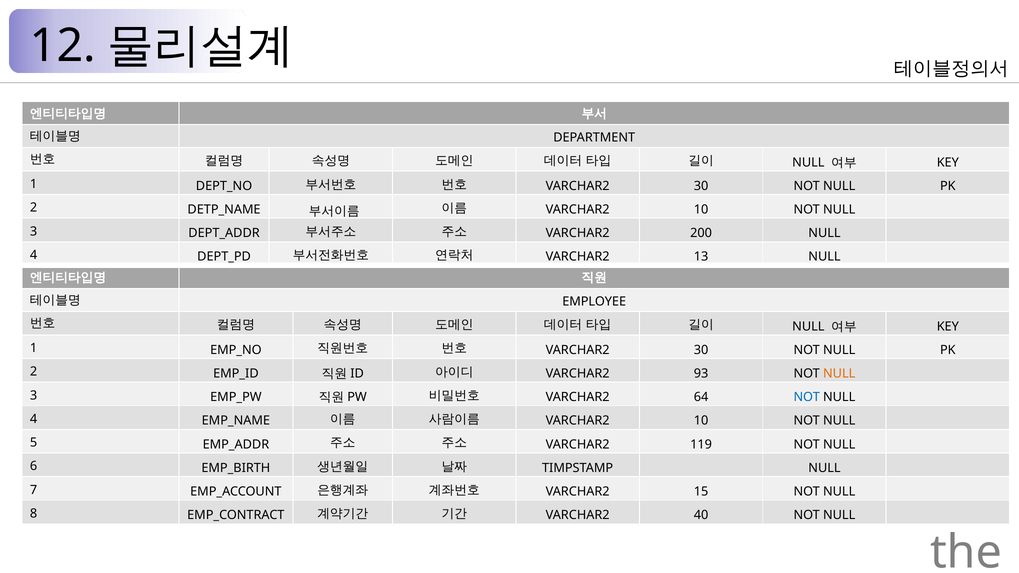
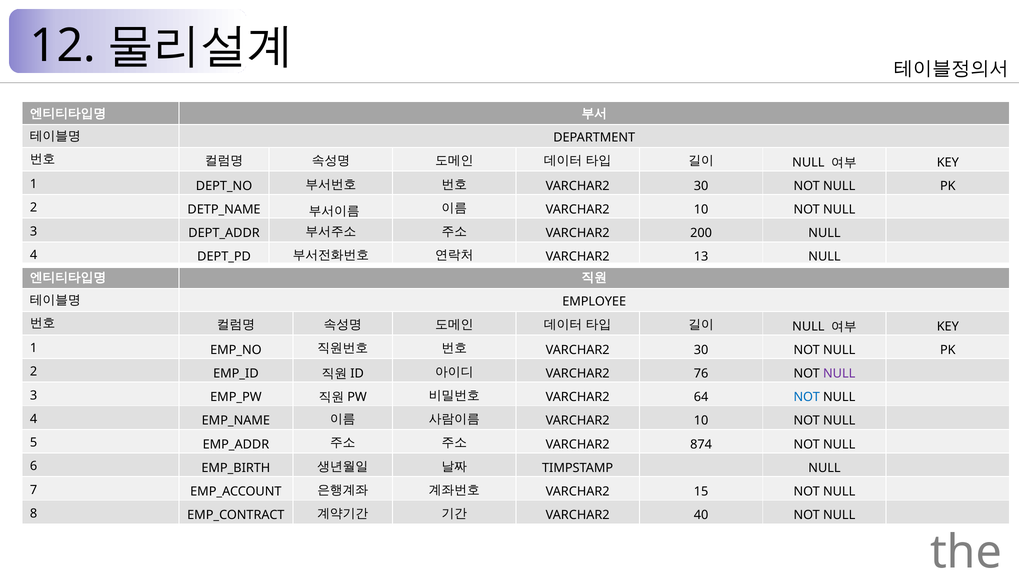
93: 93 -> 76
NULL at (839, 374) colour: orange -> purple
119: 119 -> 874
